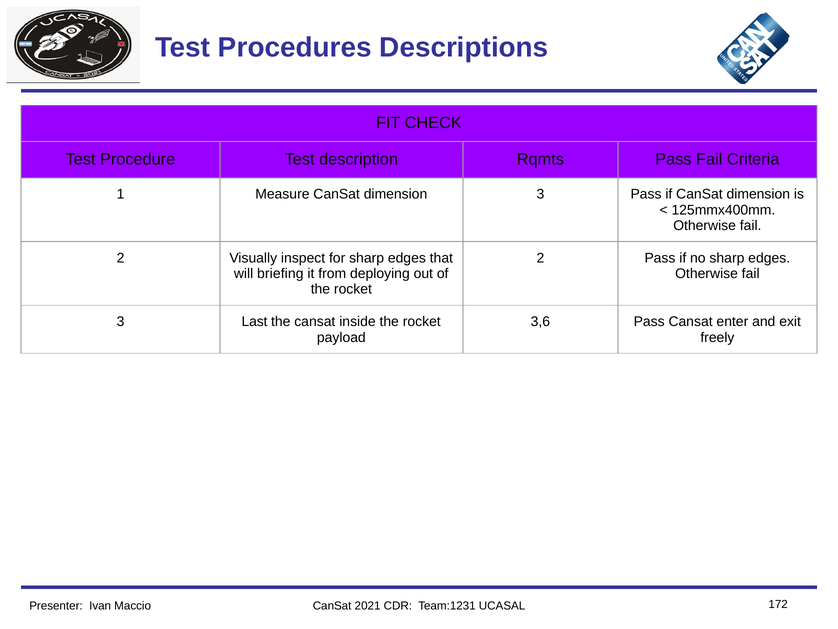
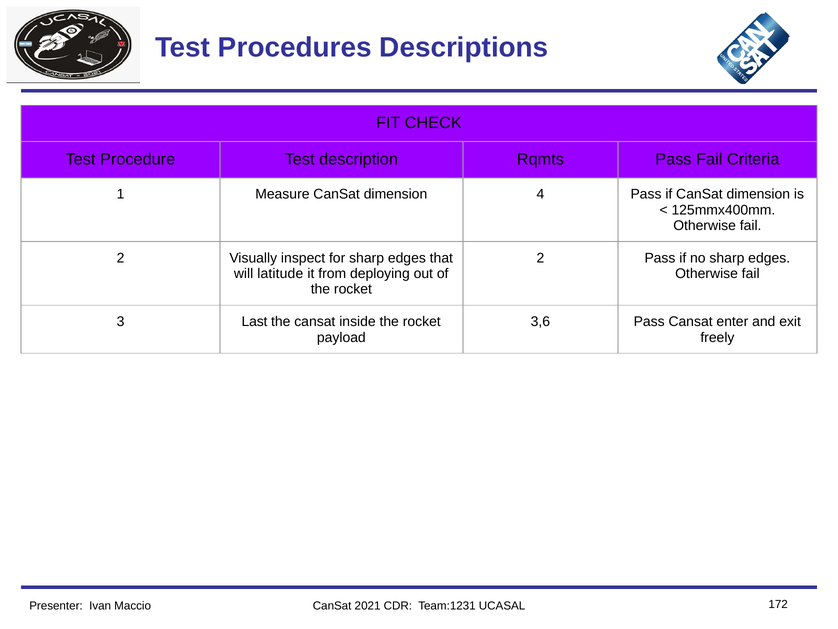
dimension 3: 3 -> 4
briefing: briefing -> latitude
